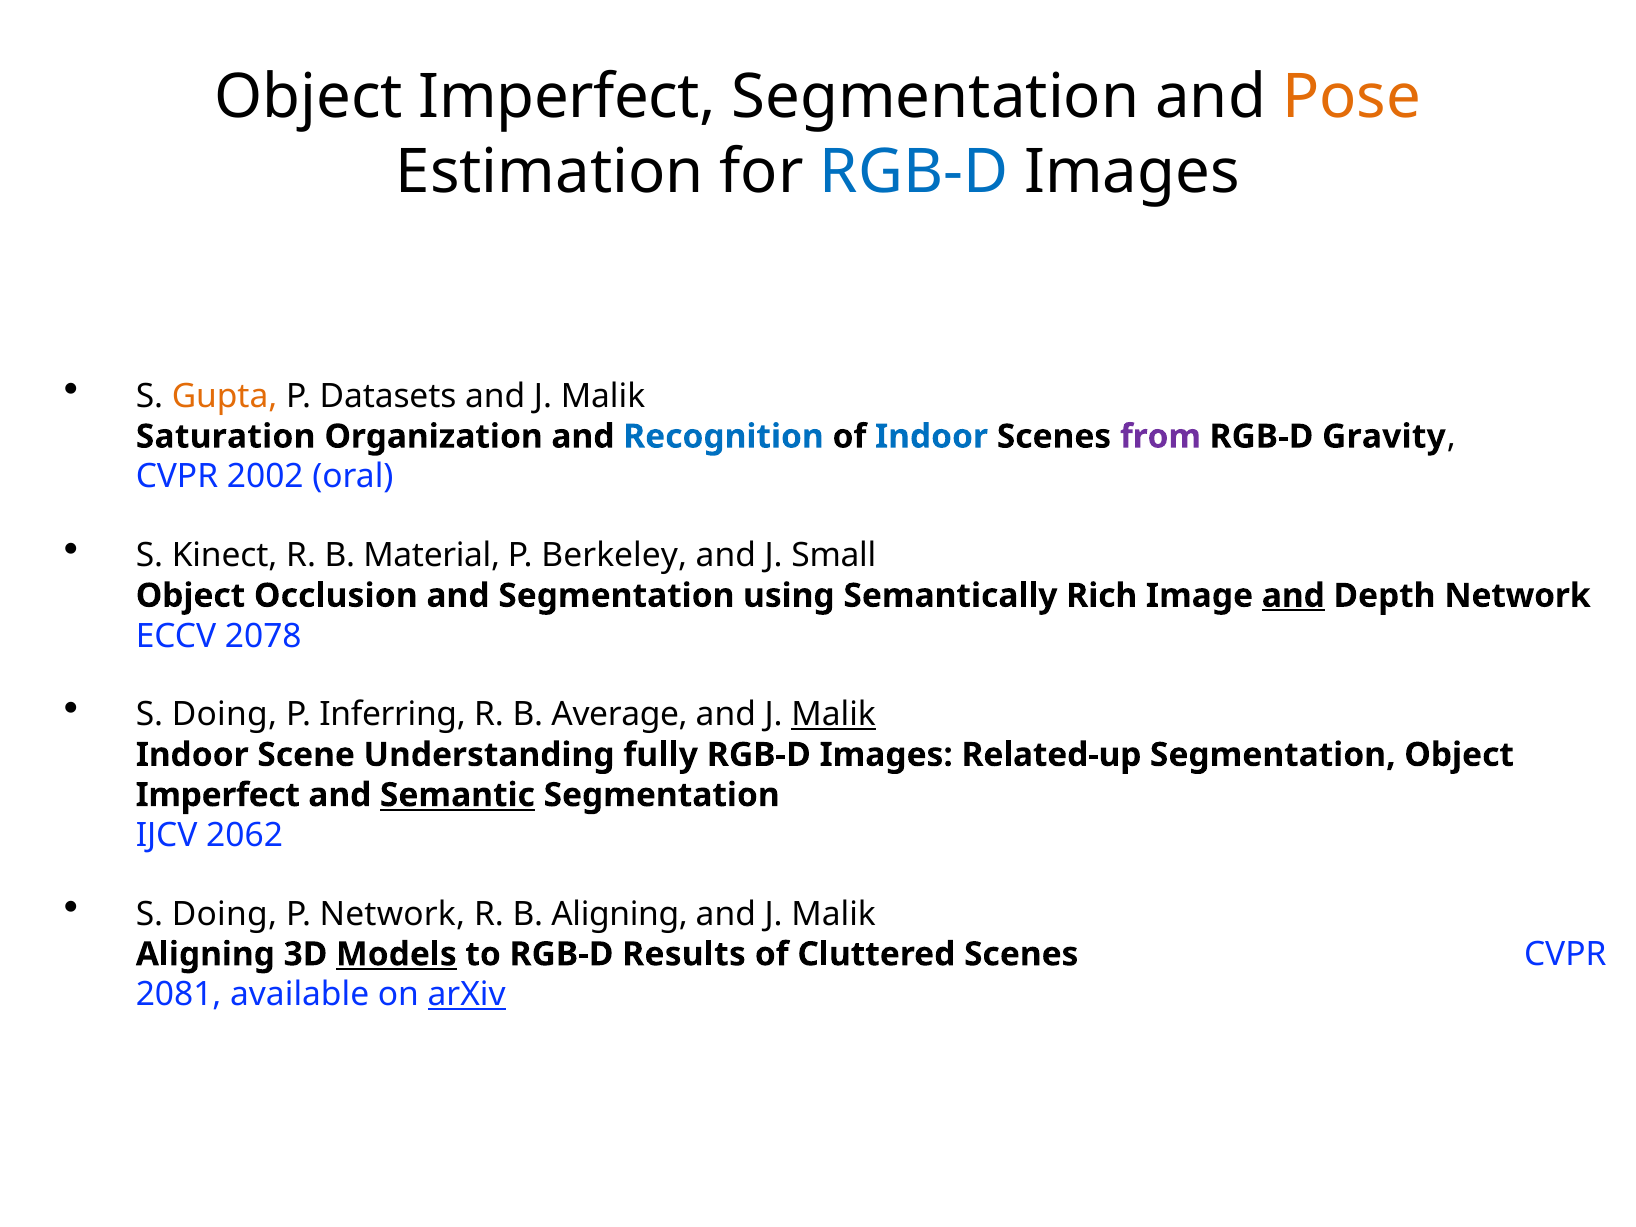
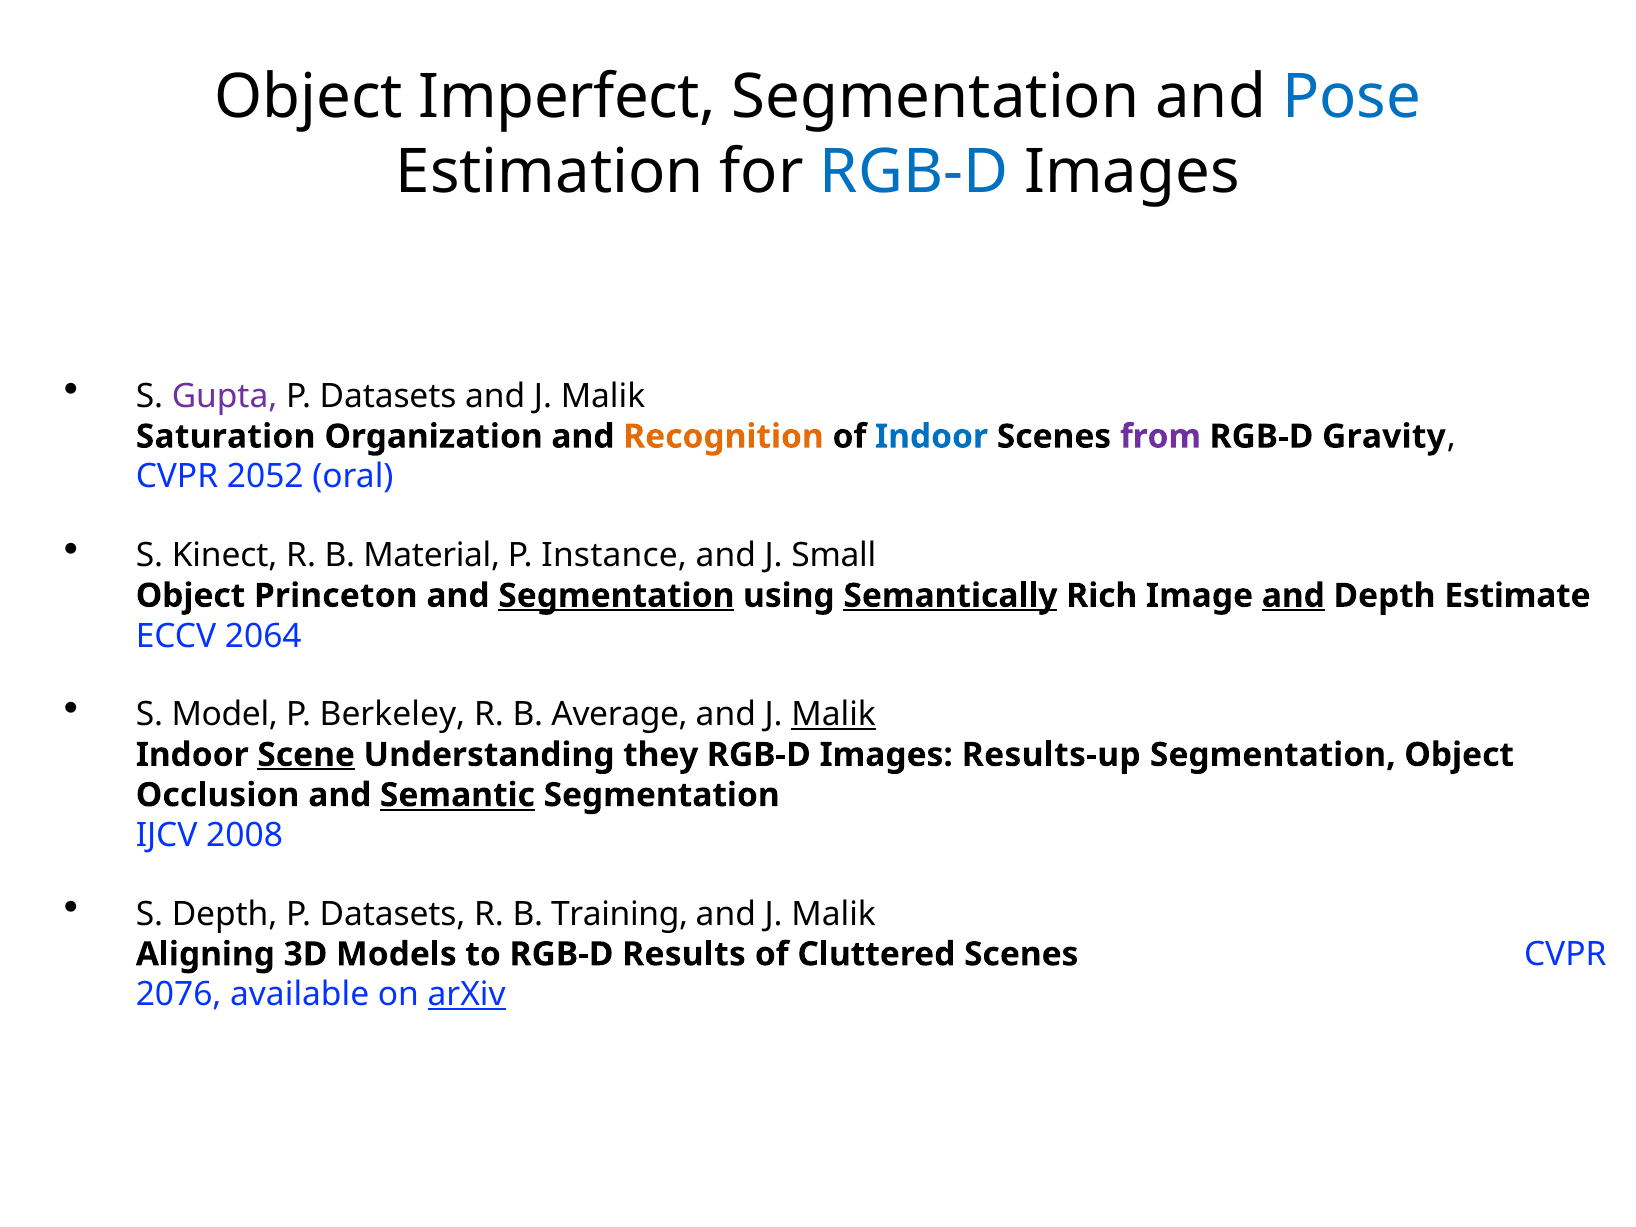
Pose colour: orange -> blue
Gupta colour: orange -> purple
Recognition colour: blue -> orange
2002: 2002 -> 2052
Berkeley: Berkeley -> Instance
Occlusion: Occlusion -> Princeton
Segmentation at (616, 596) underline: none -> present
Semantically underline: none -> present
Depth Network: Network -> Estimate
2078: 2078 -> 2064
Doing at (224, 715): Doing -> Model
Inferring: Inferring -> Berkeley
Scene underline: none -> present
fully: fully -> they
Related-up: Related-up -> Results-up
Imperfect at (218, 795): Imperfect -> Occlusion
2062: 2062 -> 2008
Doing at (224, 914): Doing -> Depth
Network at (392, 914): Network -> Datasets
B Aligning: Aligning -> Training
Models underline: present -> none
2081: 2081 -> 2076
